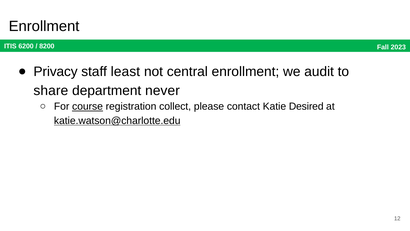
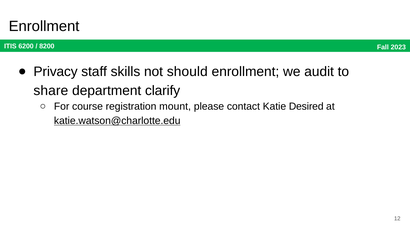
least: least -> skills
central: central -> should
never: never -> clarify
course underline: present -> none
collect: collect -> mount
